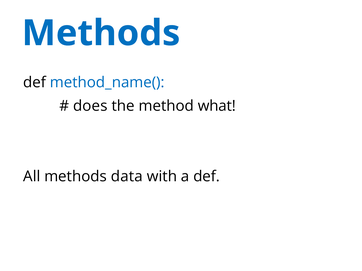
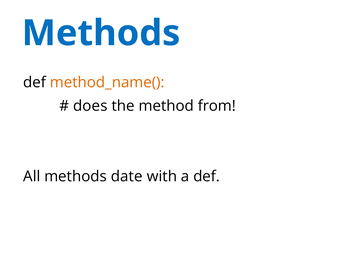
method_name( colour: blue -> orange
what: what -> from
data: data -> date
